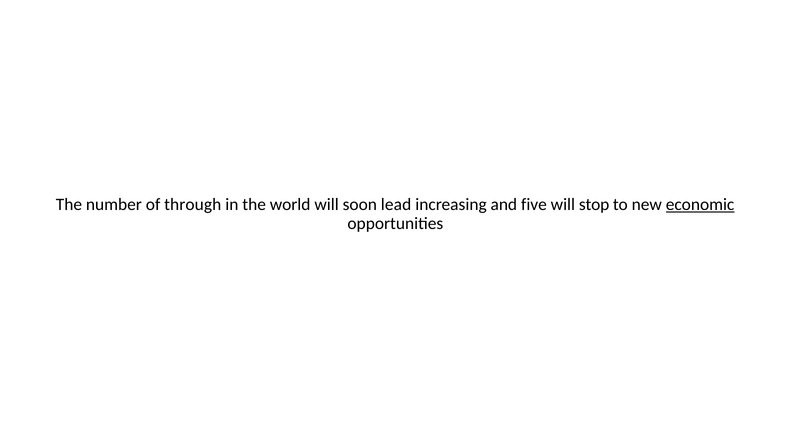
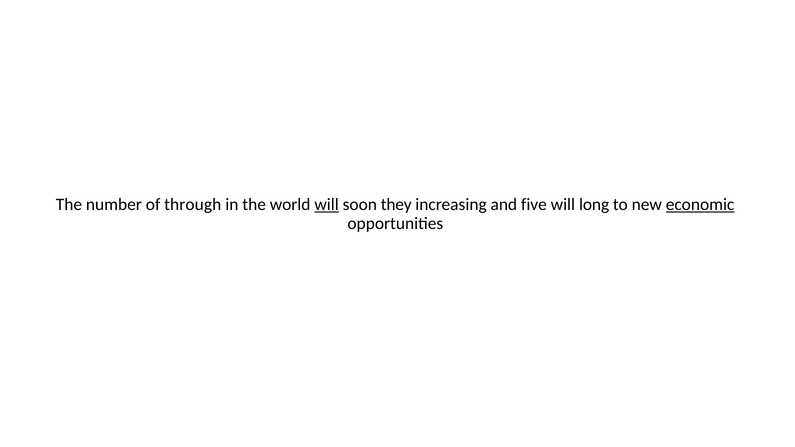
will at (327, 205) underline: none -> present
lead: lead -> they
stop: stop -> long
